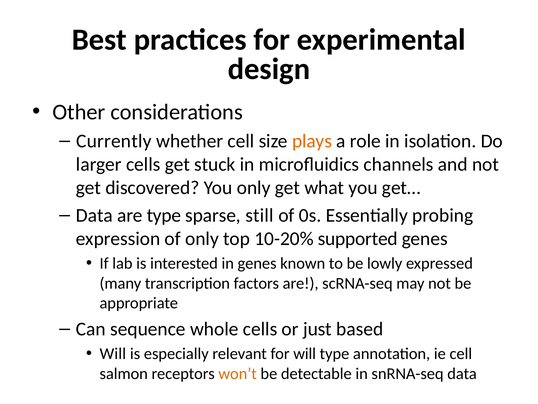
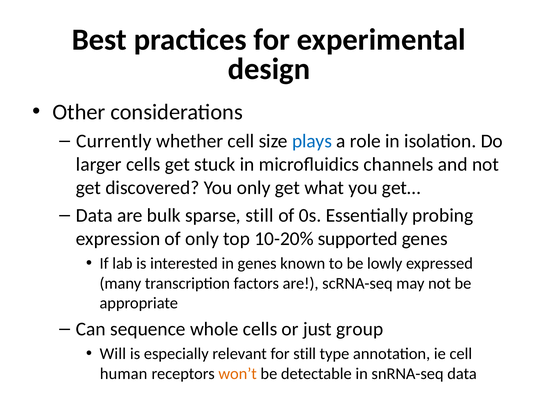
plays colour: orange -> blue
are type: type -> bulk
based: based -> group
for will: will -> still
salmon: salmon -> human
